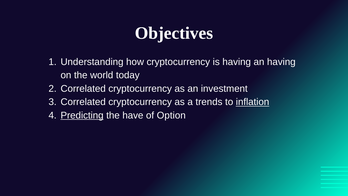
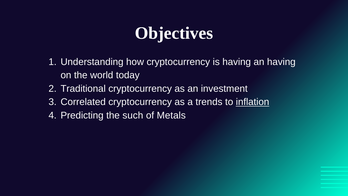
Correlated at (83, 89): Correlated -> Traditional
Predicting underline: present -> none
have: have -> such
Option: Option -> Metals
